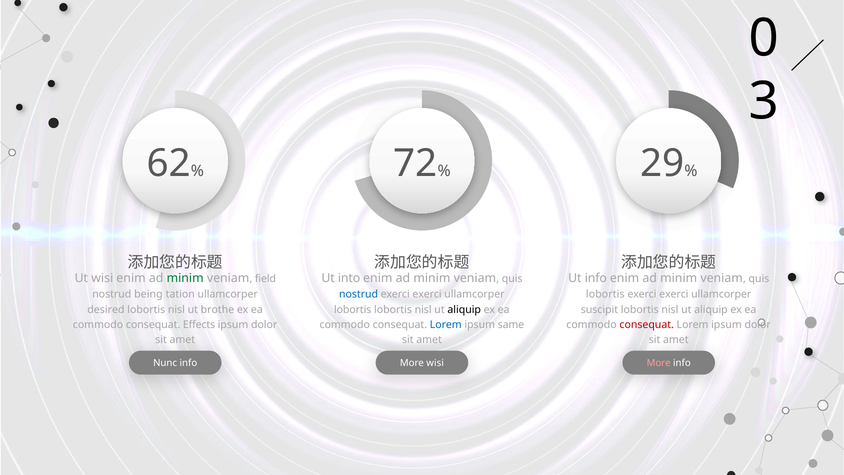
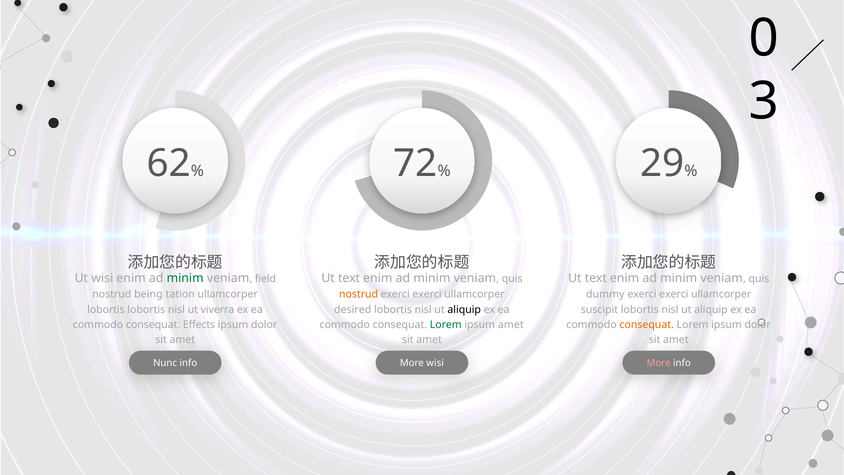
into at (349, 278): into -> text
info at (596, 278): info -> text
nostrud at (359, 294) colour: blue -> orange
lobortis at (605, 294): lobortis -> dummy
desired at (106, 309): desired -> lobortis
brothe: brothe -> viverra
lobortis at (353, 309): lobortis -> desired
Lorem at (446, 325) colour: blue -> green
ipsum same: same -> amet
consequat at (647, 325) colour: red -> orange
